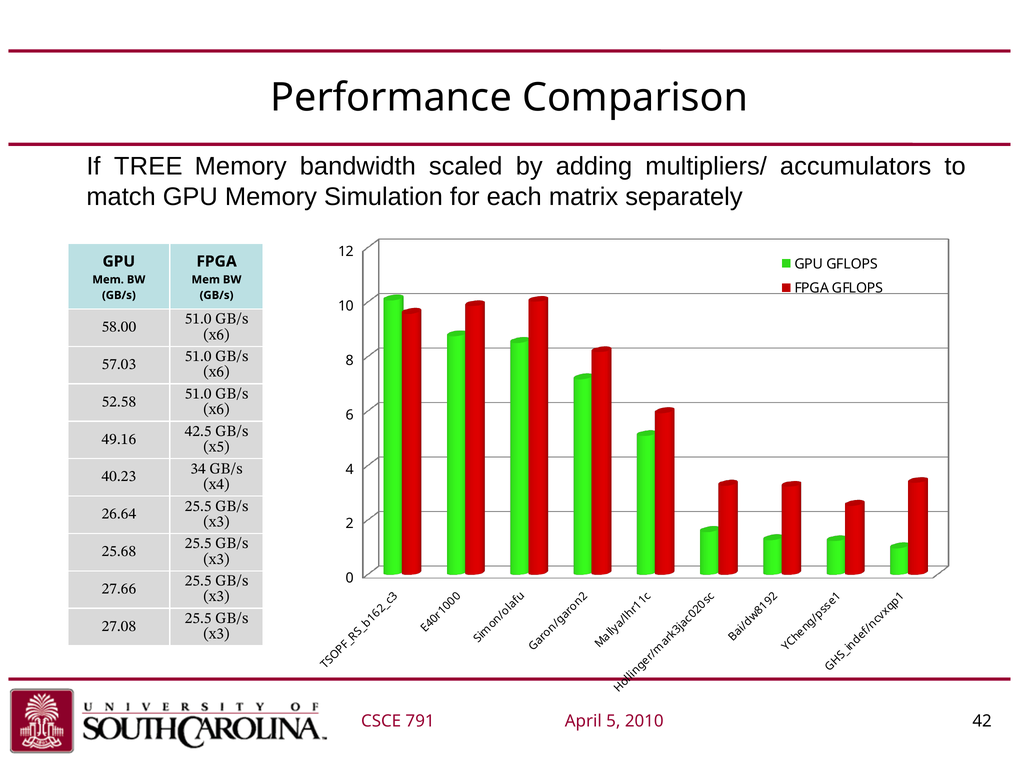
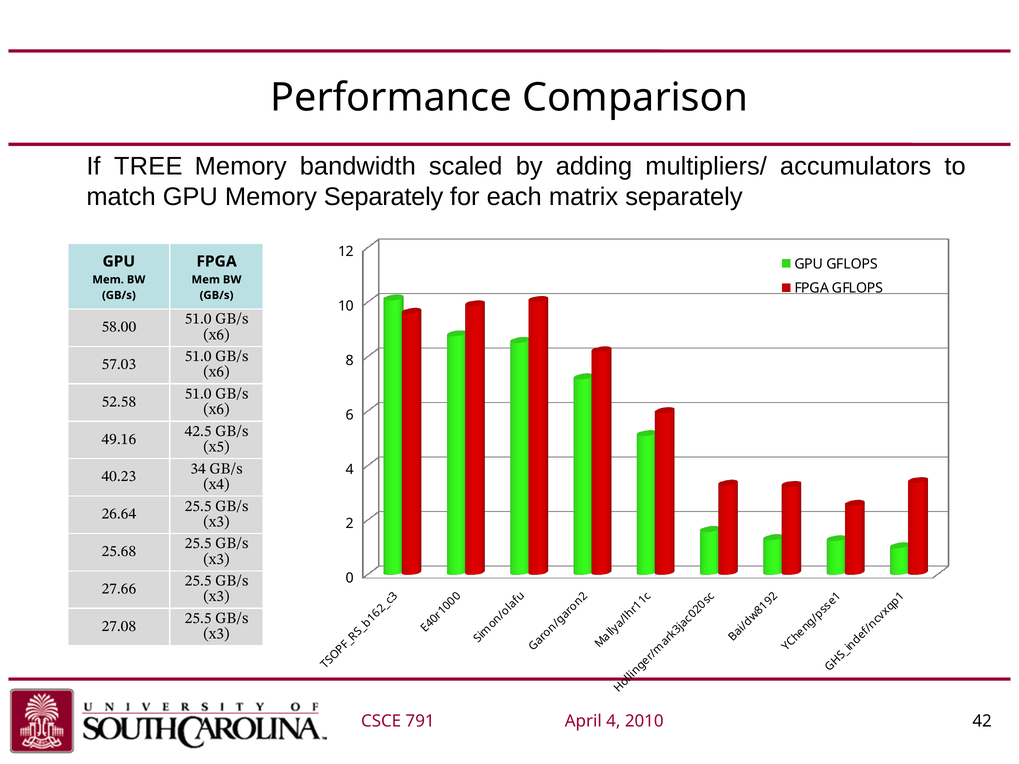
Memory Simulation: Simulation -> Separately
April 5: 5 -> 4
